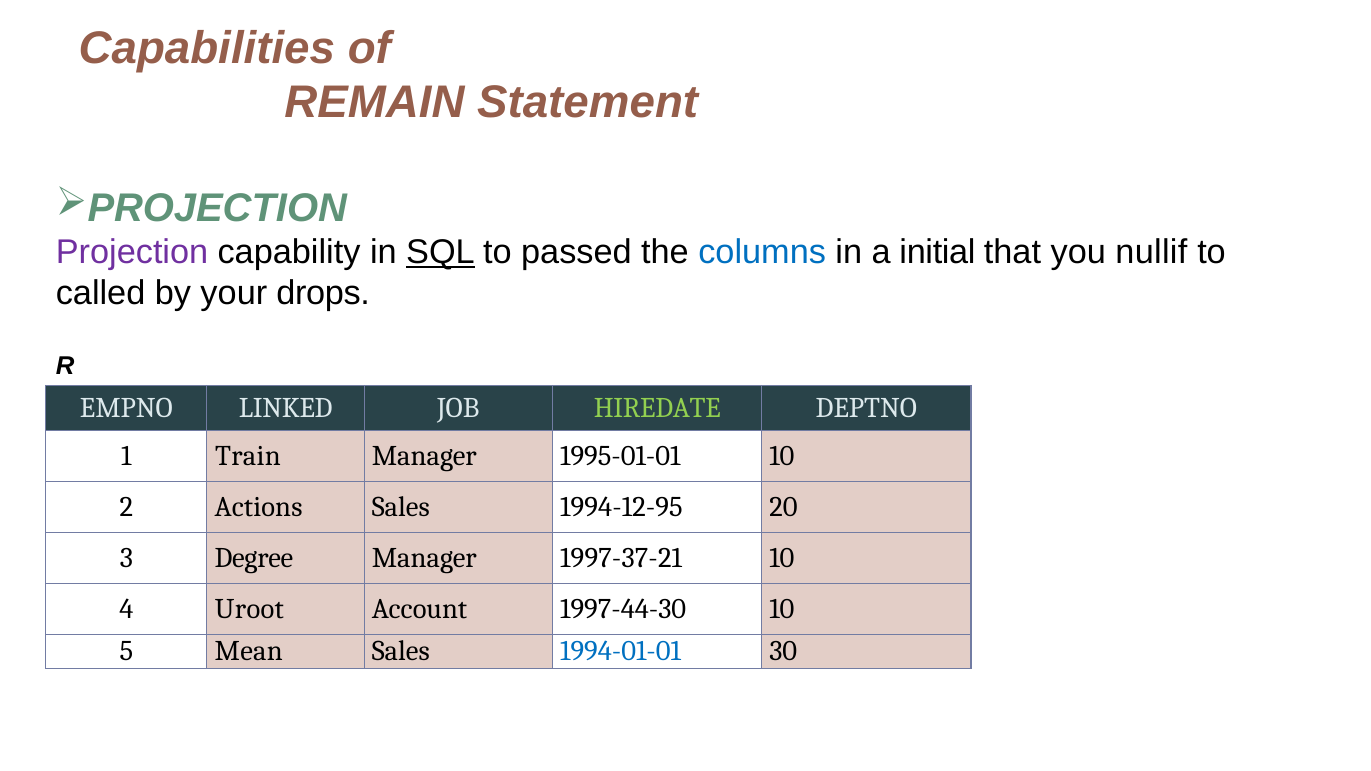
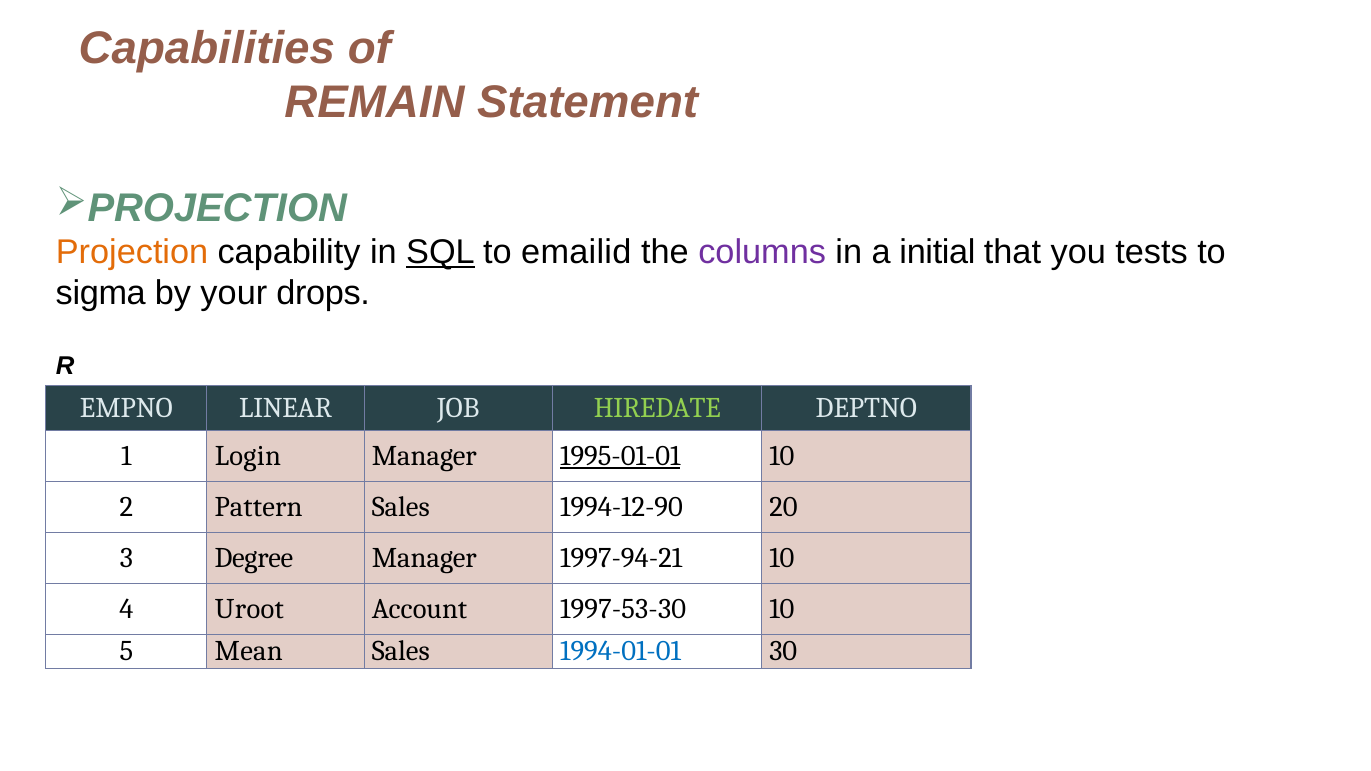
Projection colour: purple -> orange
passed: passed -> emailid
columns colour: blue -> purple
nullif: nullif -> tests
called: called -> sigma
LINKED: LINKED -> LINEAR
Train: Train -> Login
1995-01-01 underline: none -> present
Actions: Actions -> Pattern
1994-12-95: 1994-12-95 -> 1994-12-90
1997-37-21: 1997-37-21 -> 1997-94-21
1997-44-30: 1997-44-30 -> 1997-53-30
